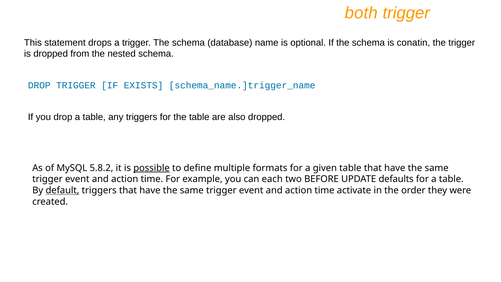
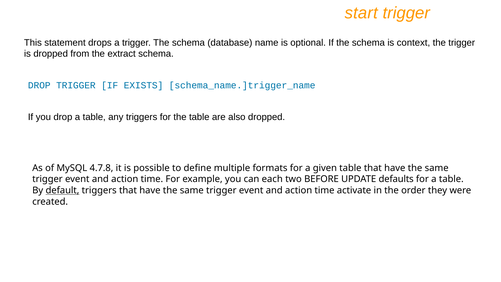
both: both -> start
conatin: conatin -> context
nested: nested -> extract
5.8.2: 5.8.2 -> 4.7.8
possible underline: present -> none
